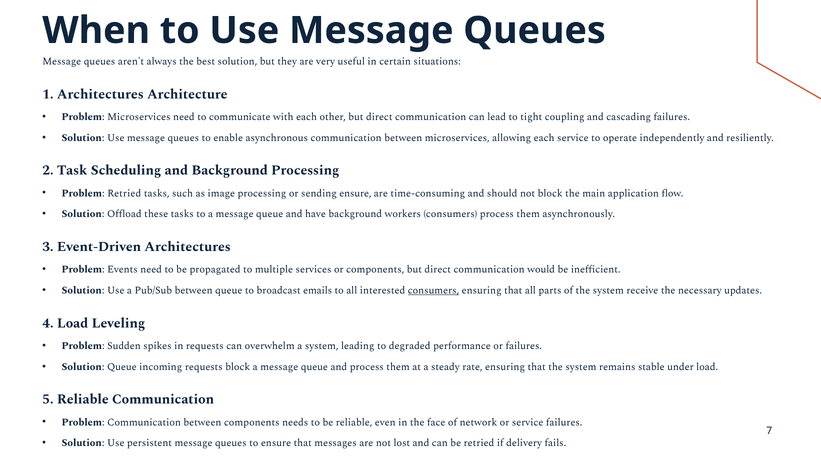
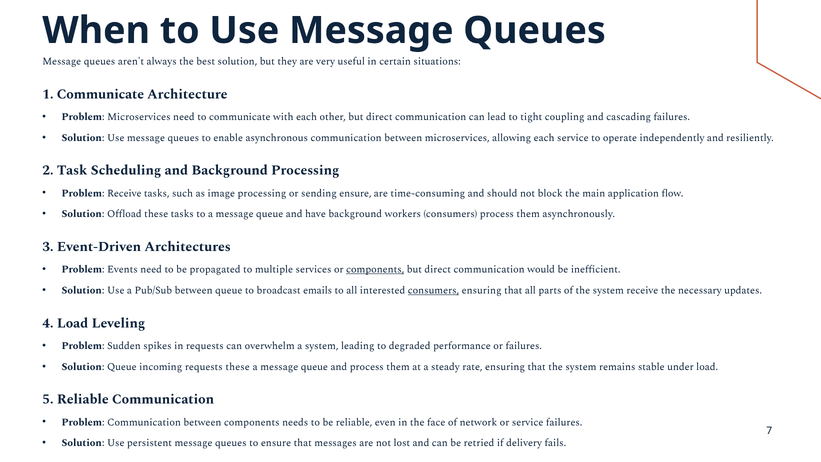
1 Architectures: Architectures -> Communicate
Problem Retried: Retried -> Receive
components at (375, 269) underline: none -> present
requests block: block -> these
